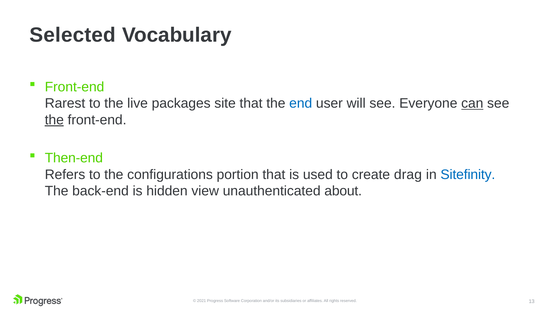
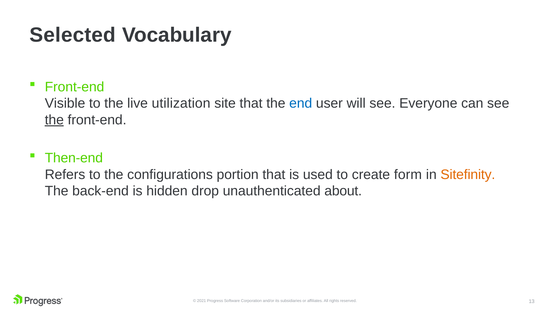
Rarest: Rarest -> Visible
packages: packages -> utilization
can underline: present -> none
drag: drag -> form
Sitefinity colour: blue -> orange
view: view -> drop
